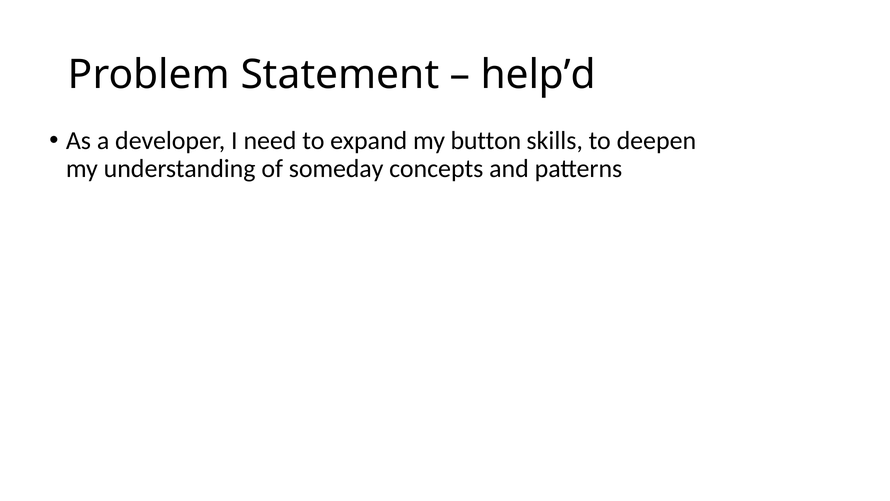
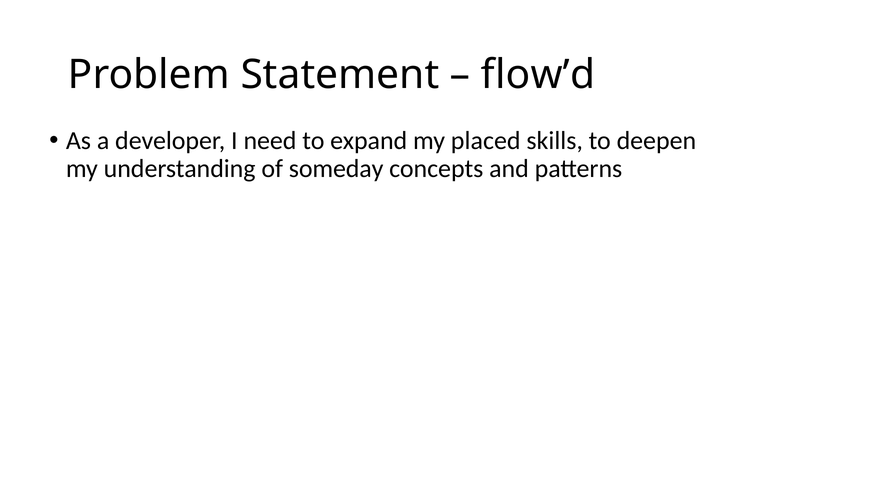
help’d: help’d -> flow’d
button: button -> placed
